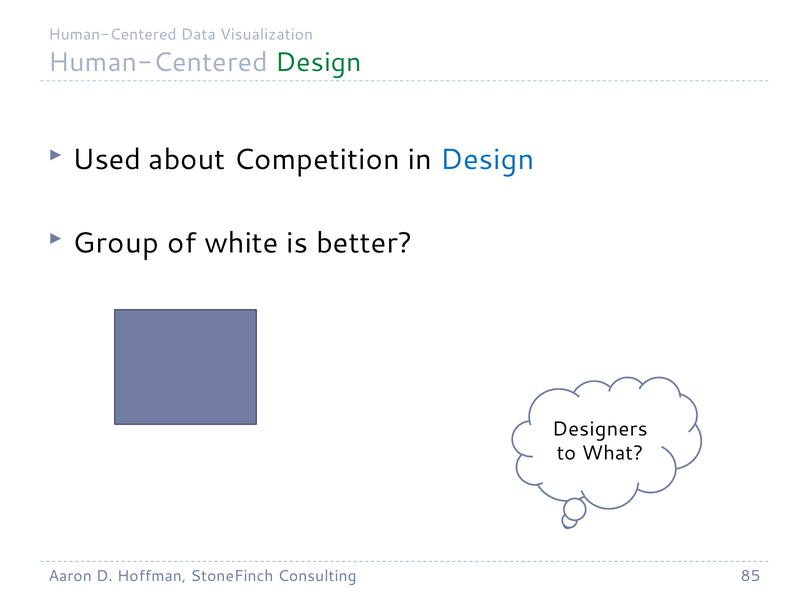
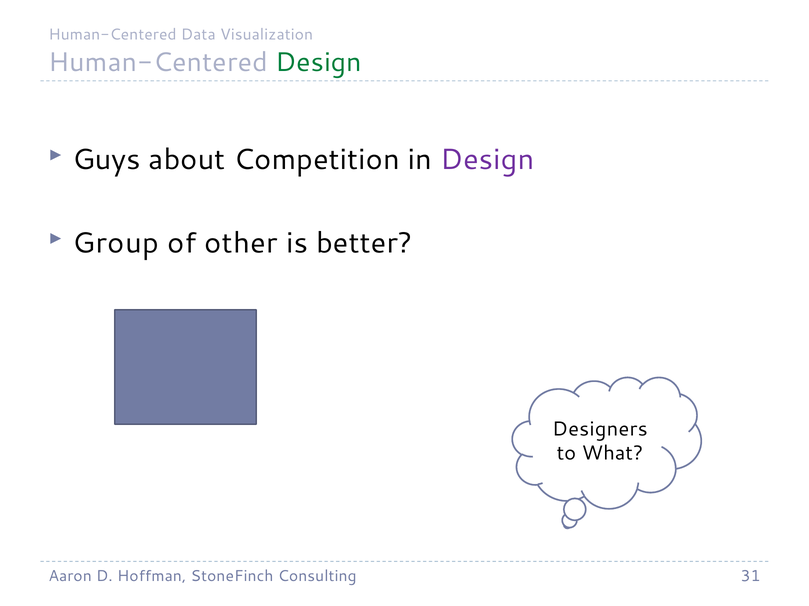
Used: Used -> Guys
Design at (487, 160) colour: blue -> purple
white: white -> other
85: 85 -> 31
